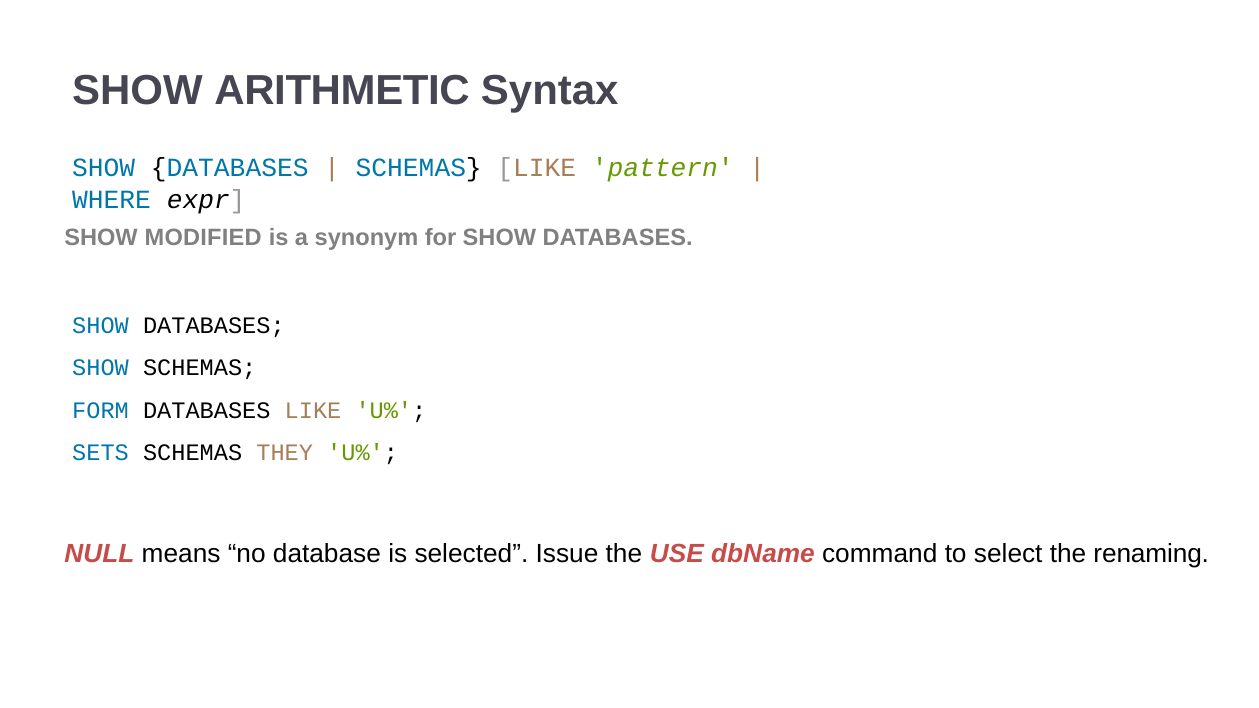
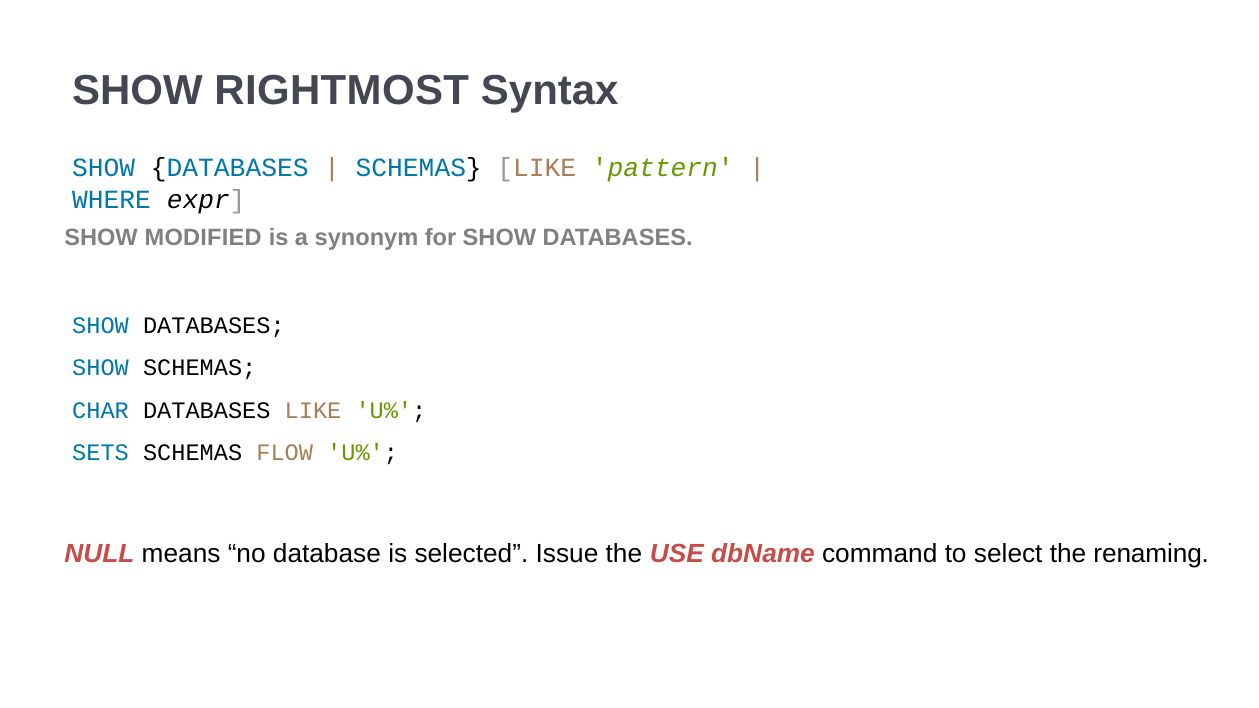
ARITHMETIC: ARITHMETIC -> RIGHTMOST
FORM: FORM -> CHAR
THEY: THEY -> FLOW
